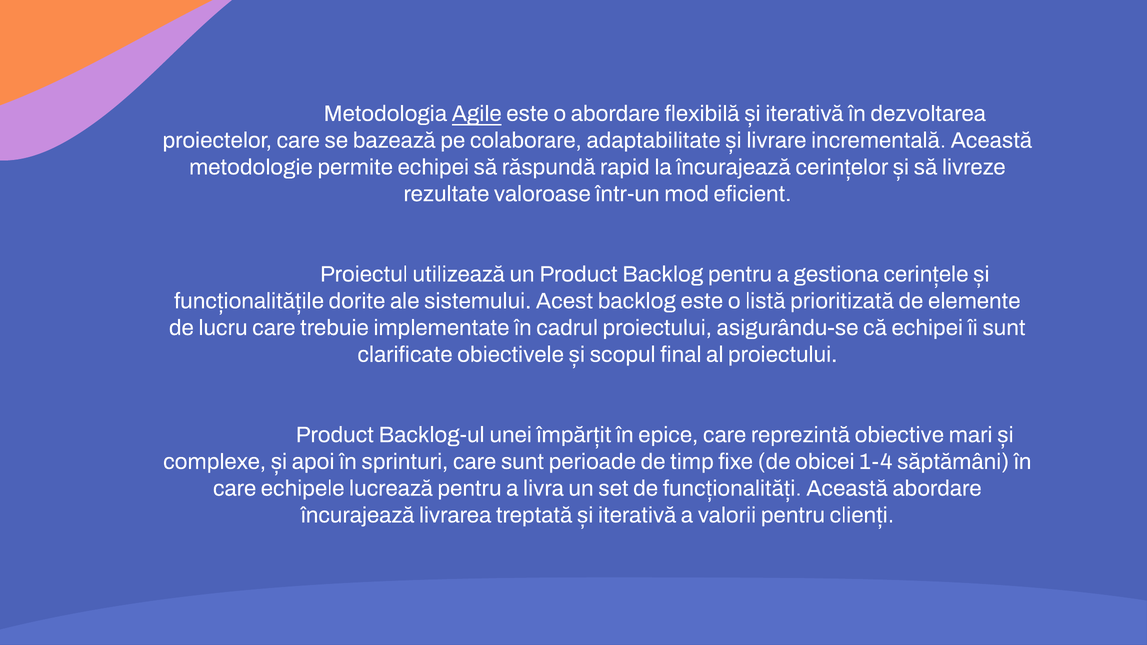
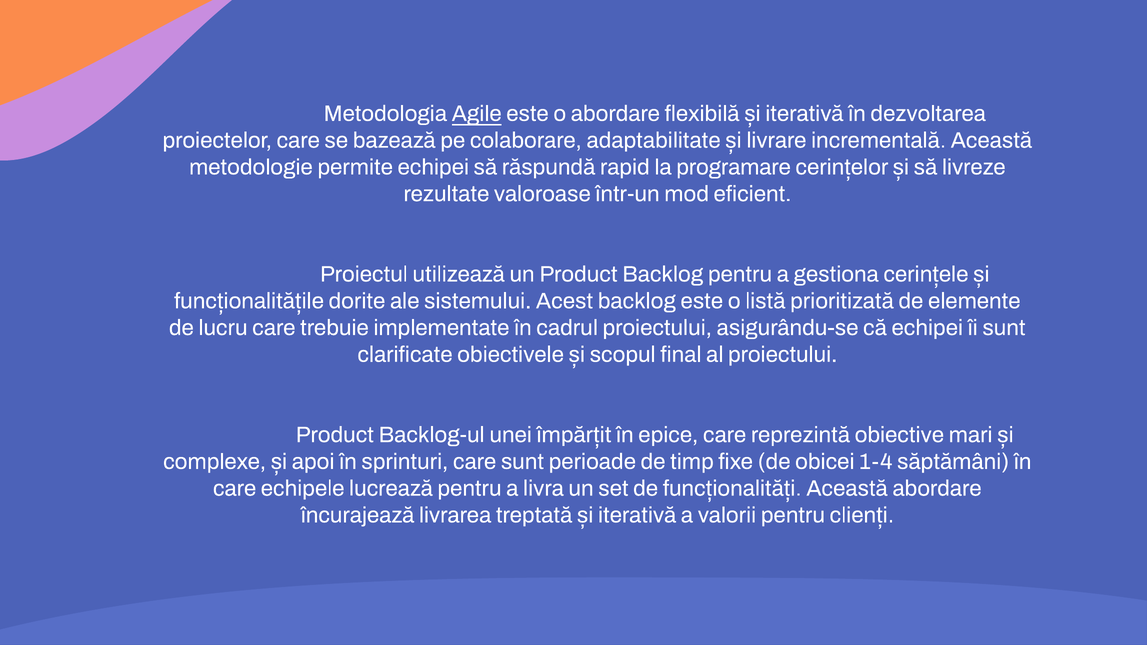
la încurajează: încurajează -> programare
